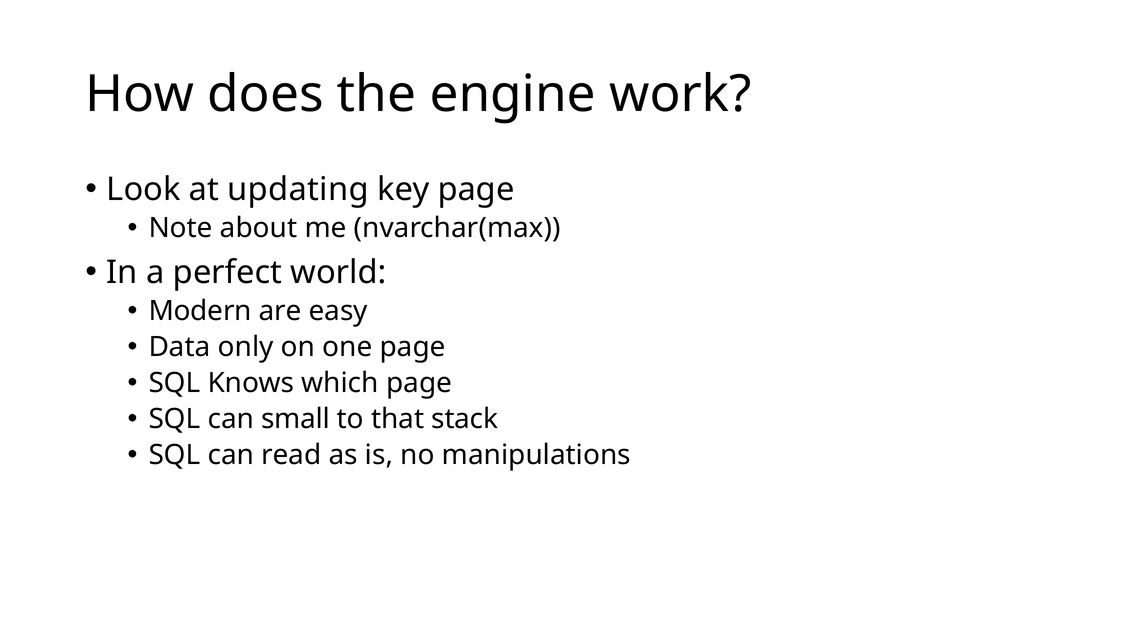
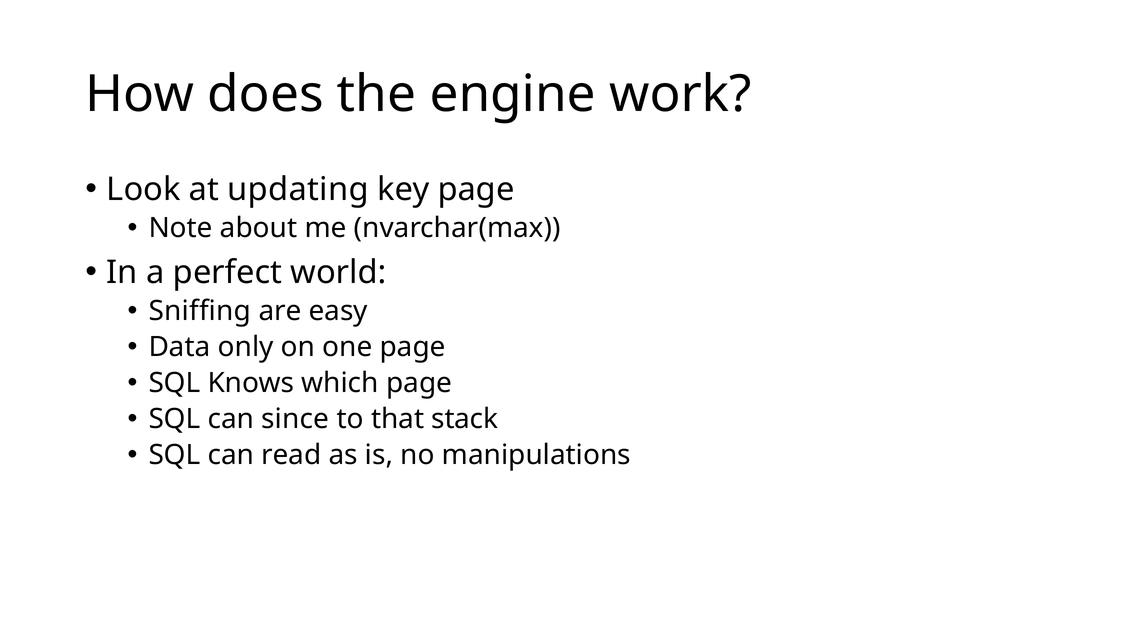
Modern: Modern -> Sniffing
small: small -> since
